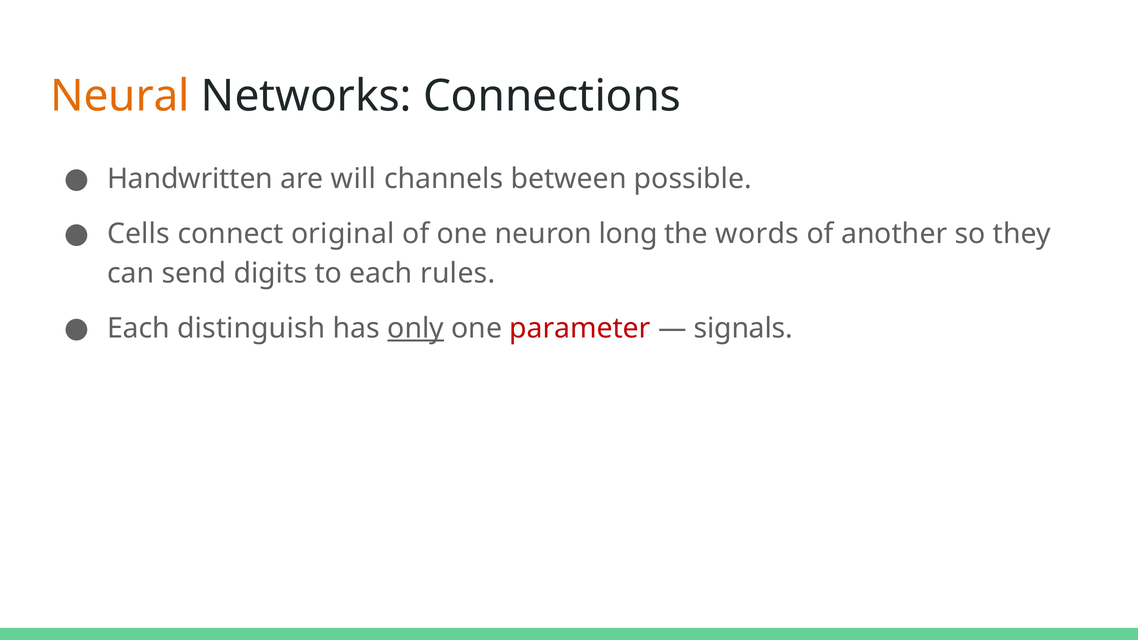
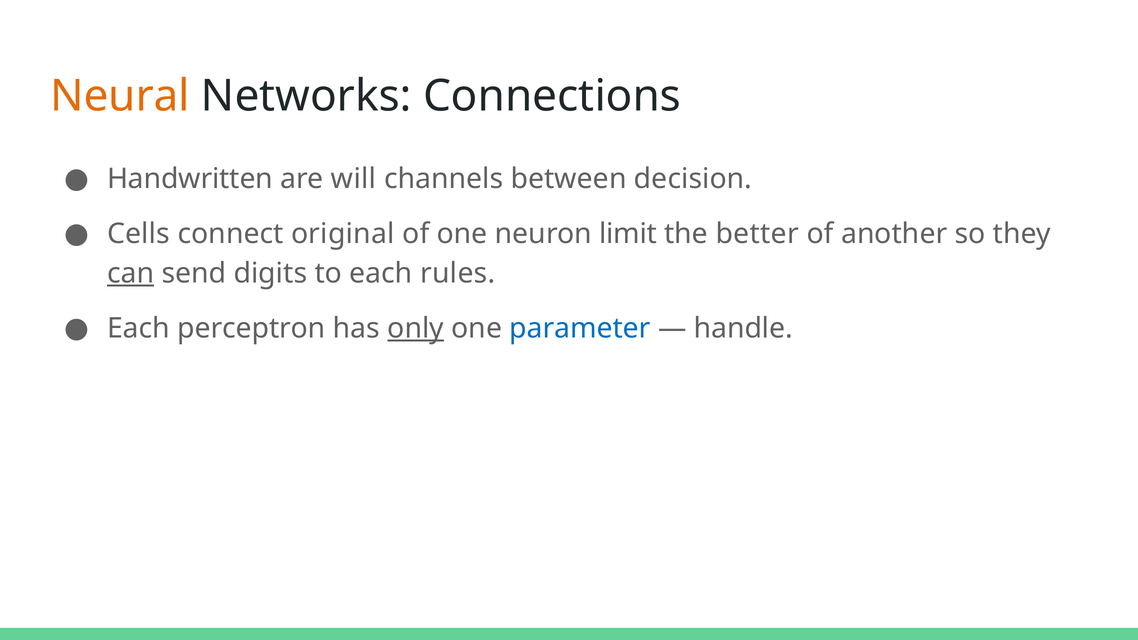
possible: possible -> decision
long: long -> limit
words: words -> better
can underline: none -> present
distinguish: distinguish -> perceptron
parameter colour: red -> blue
signals: signals -> handle
